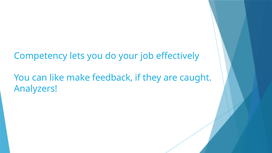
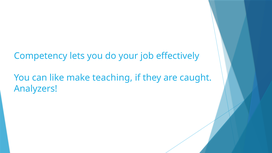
feedback: feedback -> teaching
